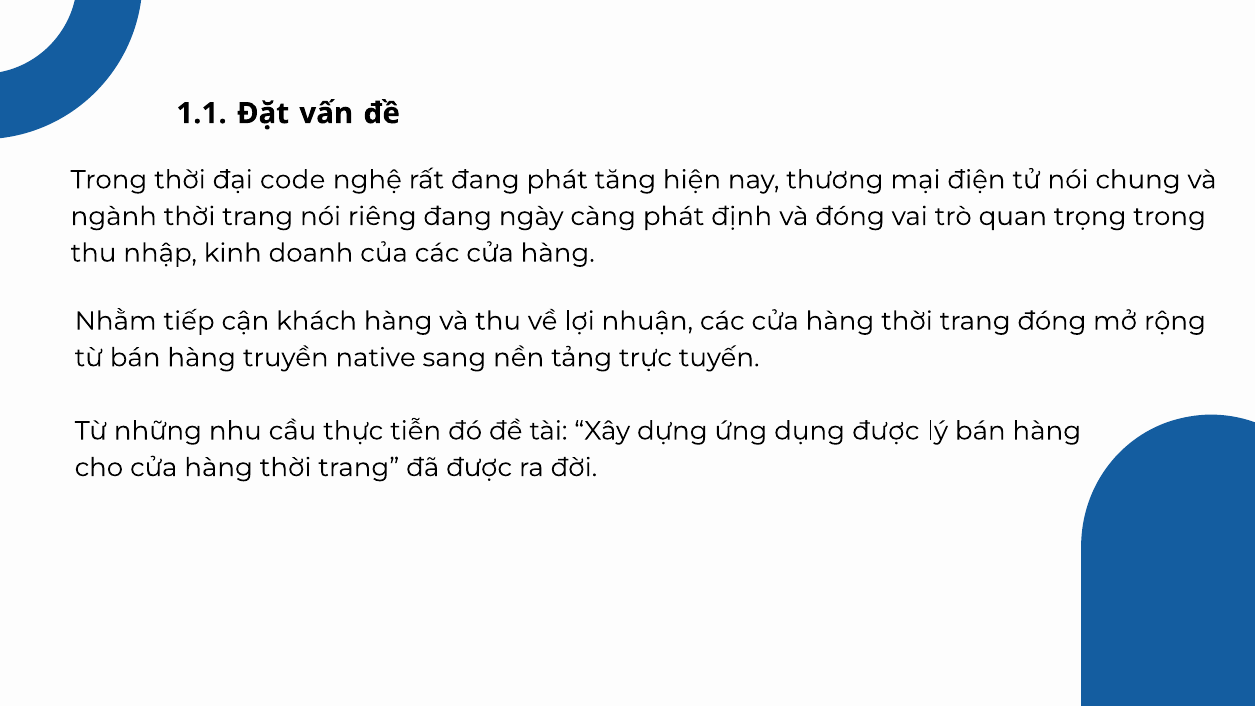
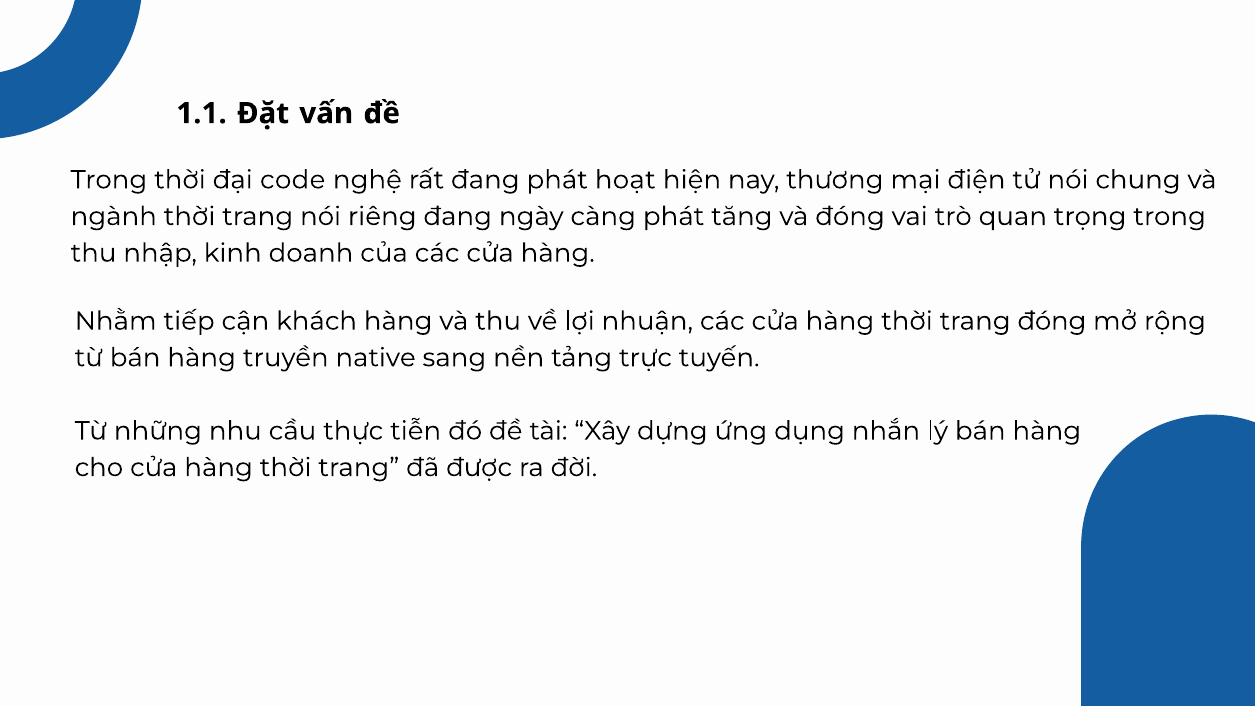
tăng: tăng -> hoạt
định: định -> tăng
dụng được: được -> nhắn
